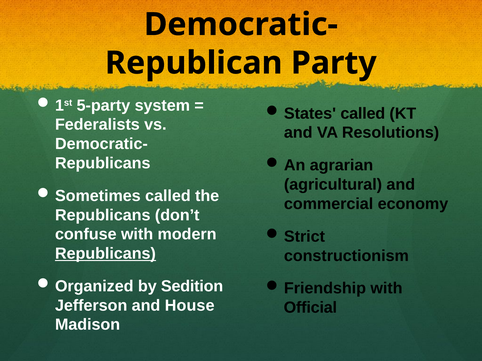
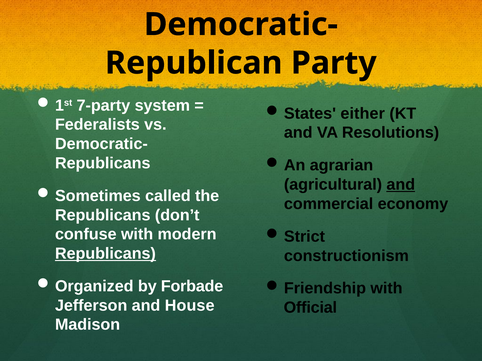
5-party: 5-party -> 7-party
called at (363, 114): called -> either
and at (401, 185) underline: none -> present
Sedition: Sedition -> Forbade
